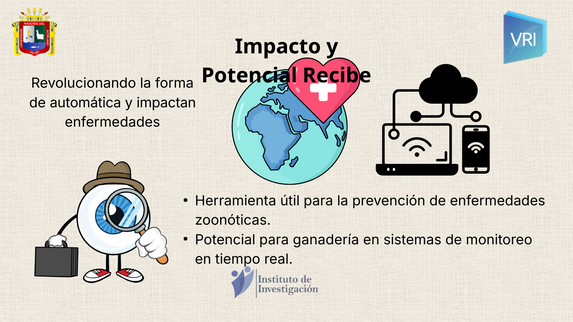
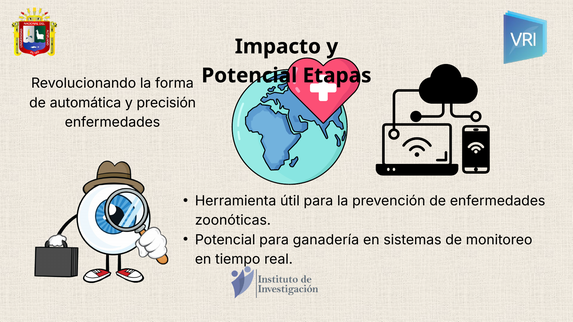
Recibe: Recibe -> Etapas
impactan: impactan -> precisión
